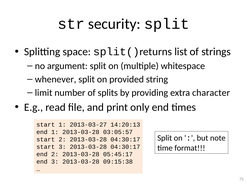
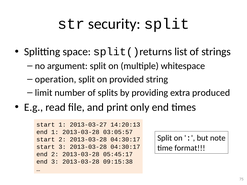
whenever: whenever -> operation
character: character -> produced
